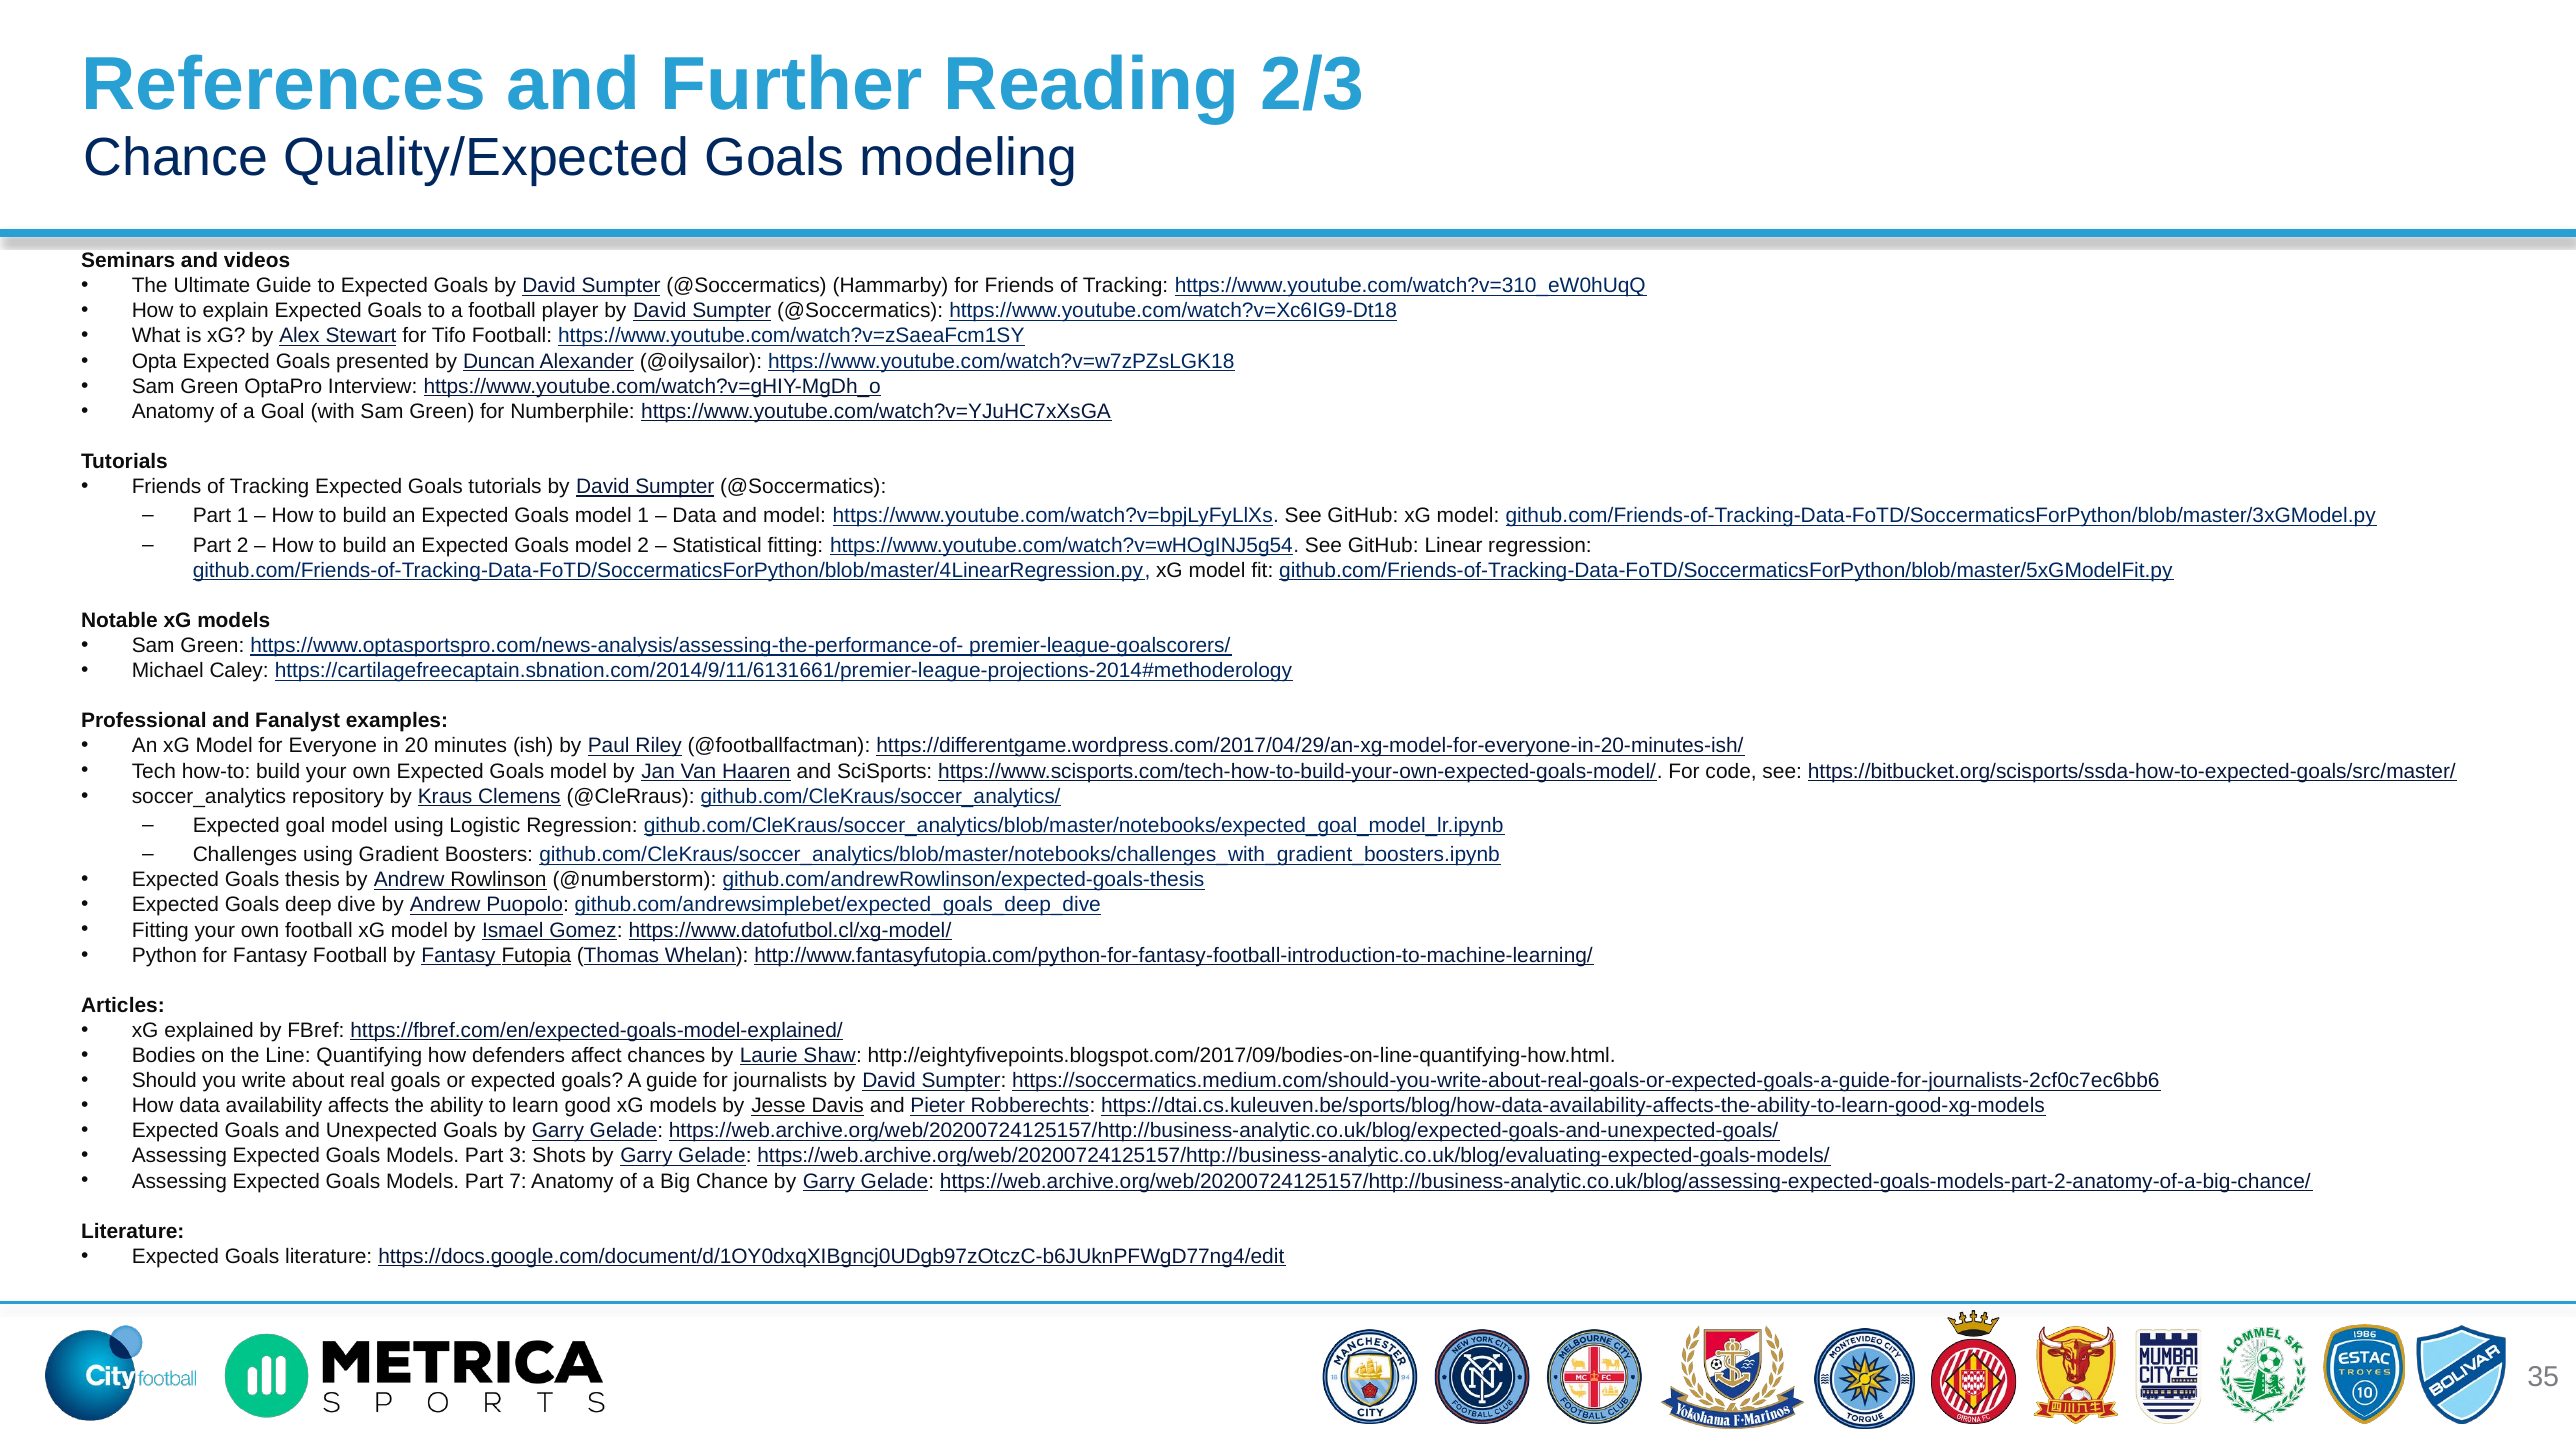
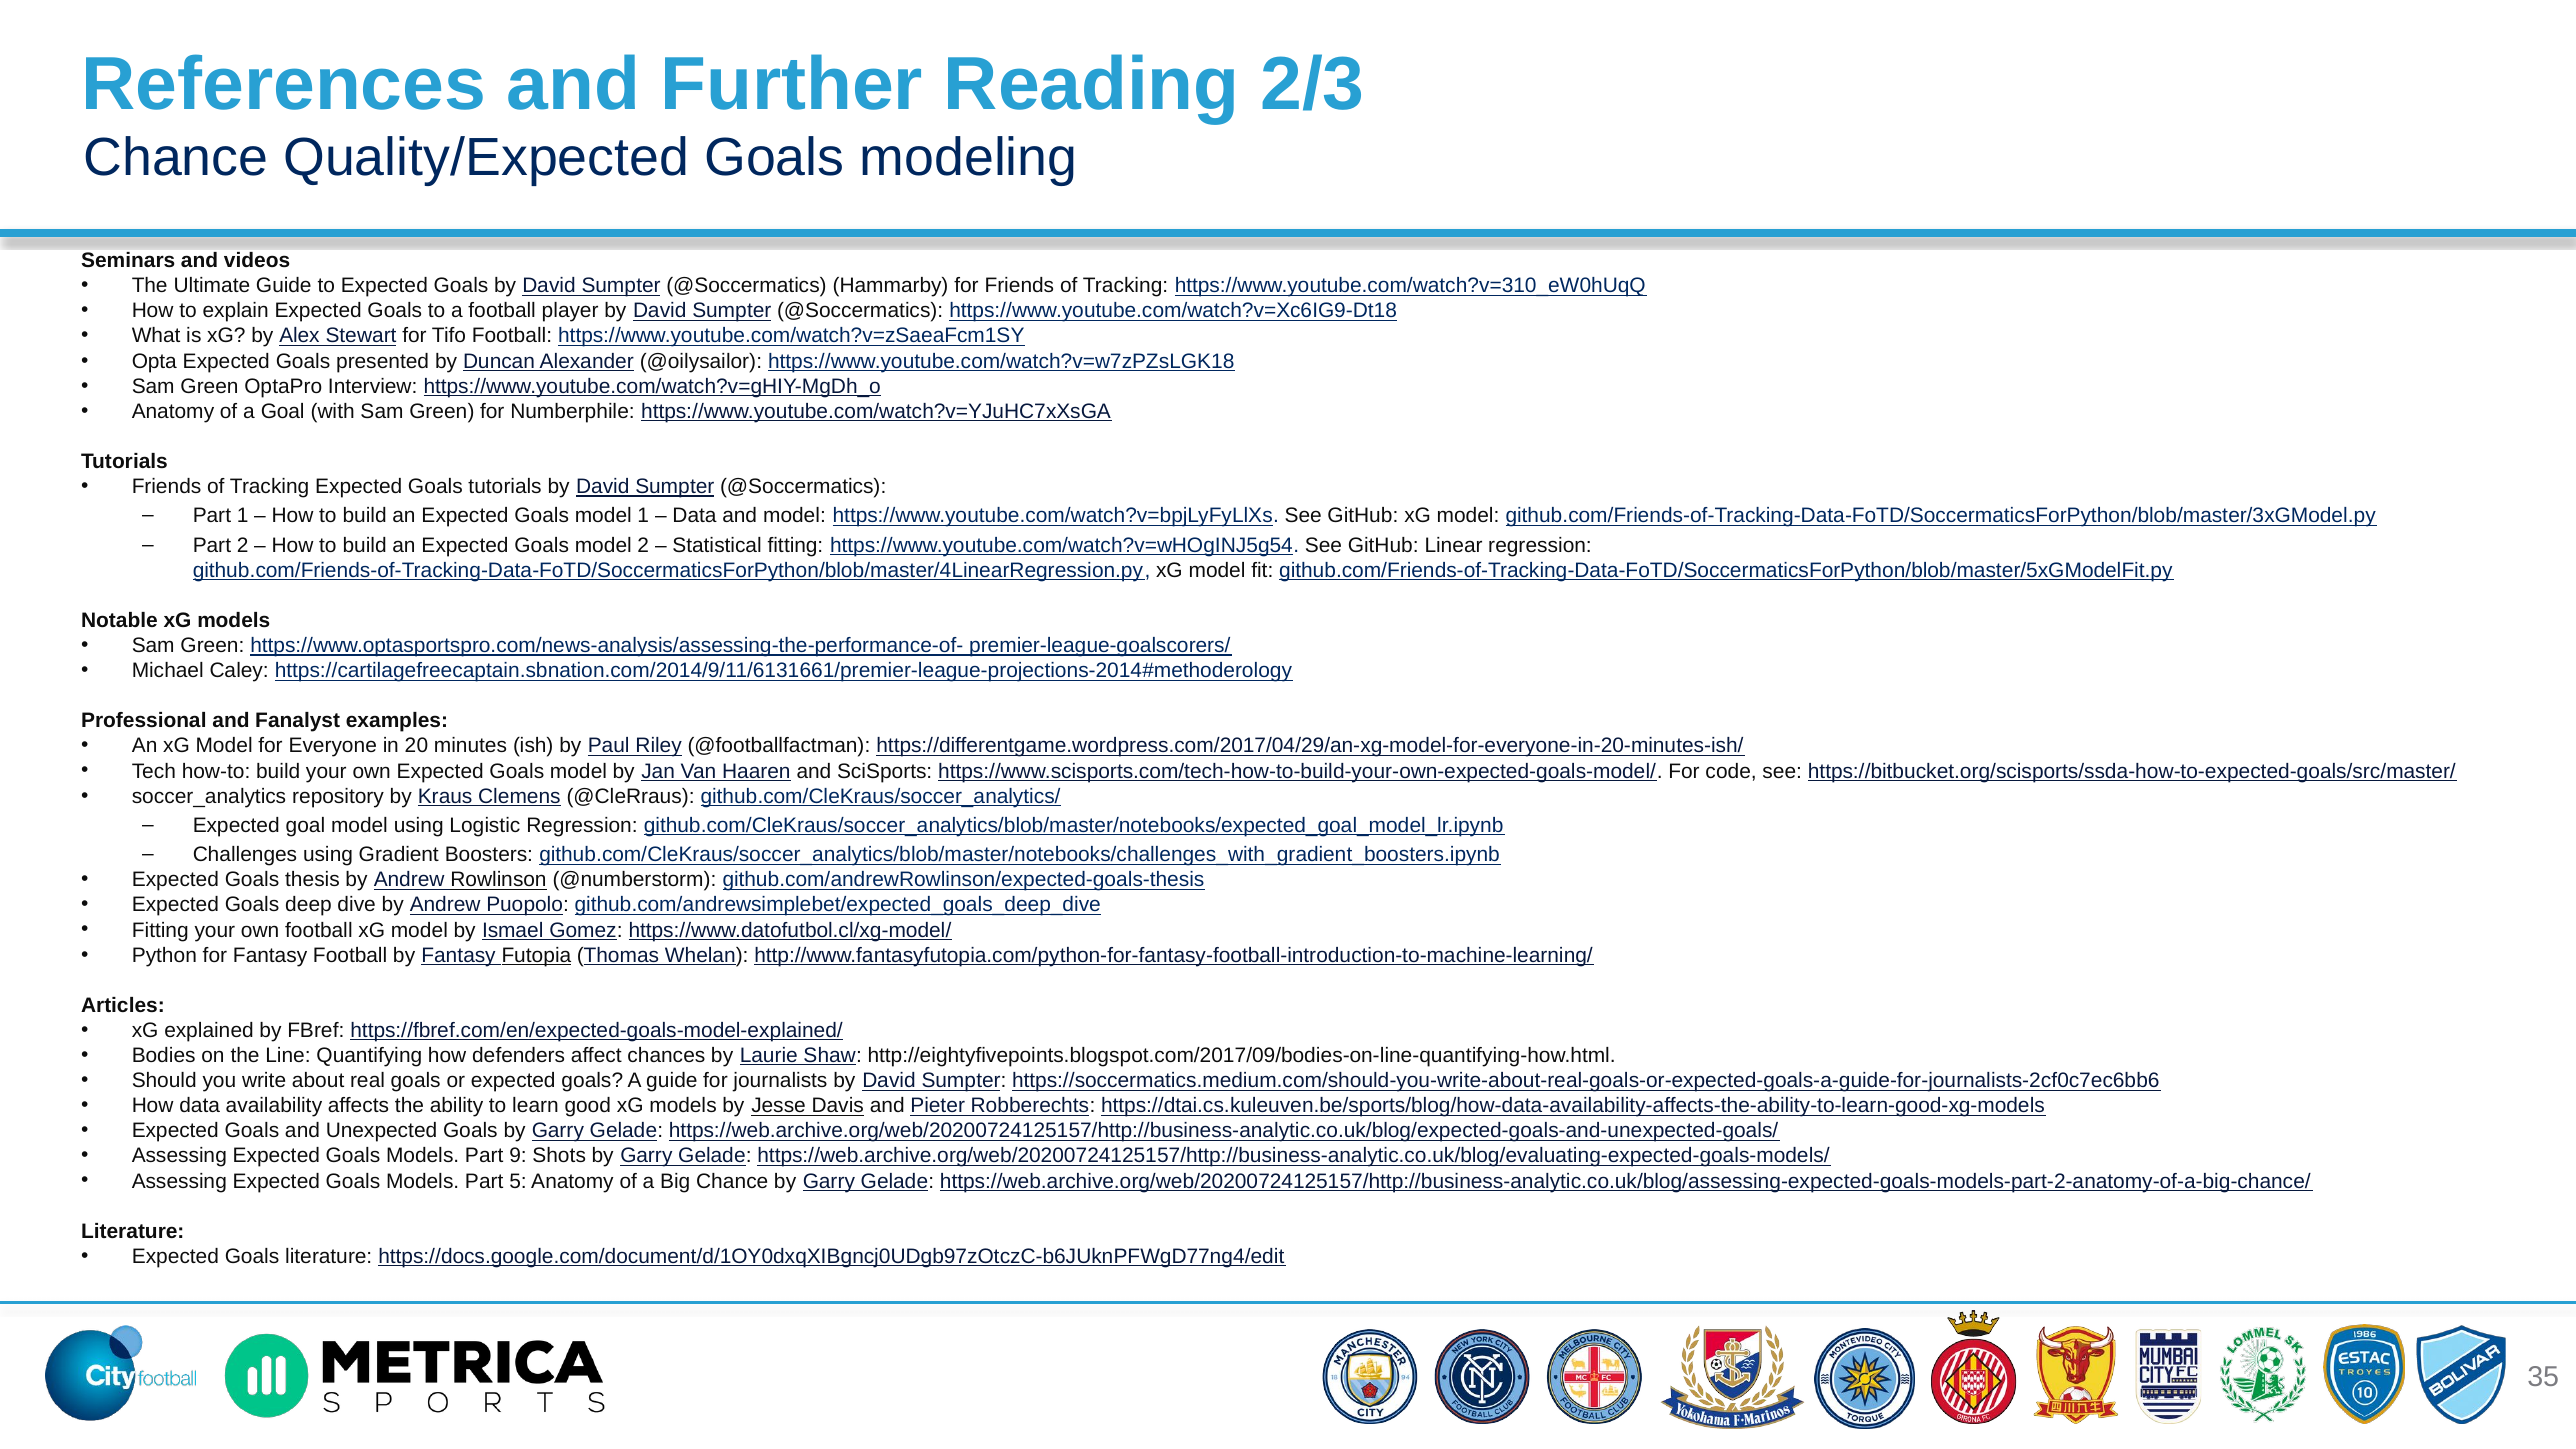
3: 3 -> 9
7: 7 -> 5
